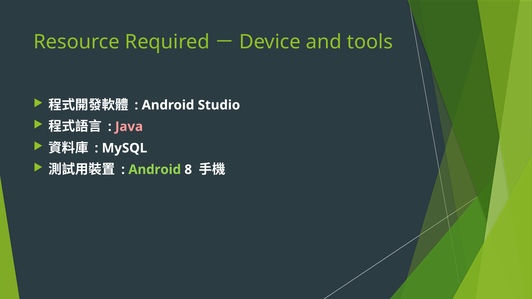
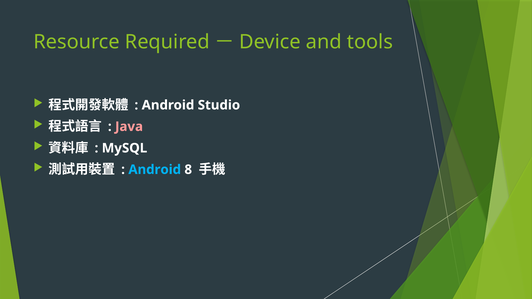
Android at (155, 170) colour: light green -> light blue
